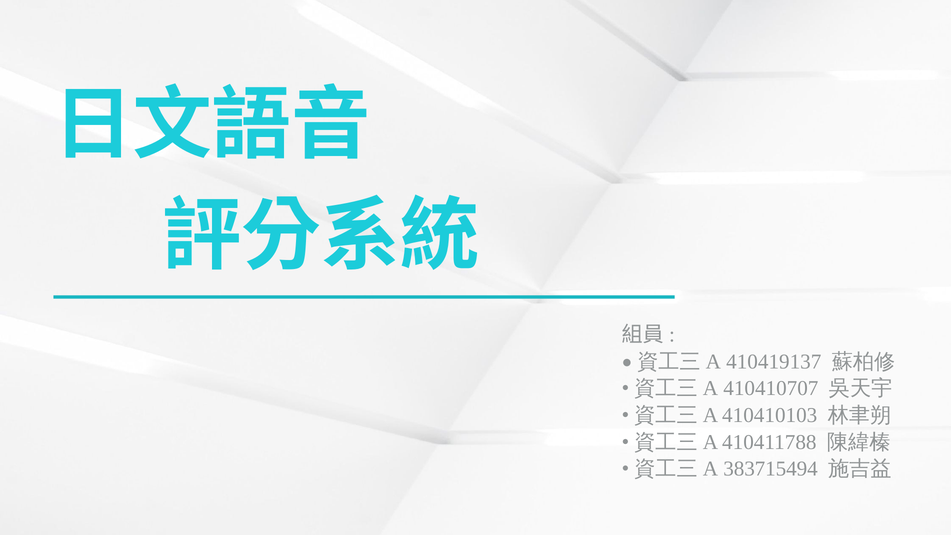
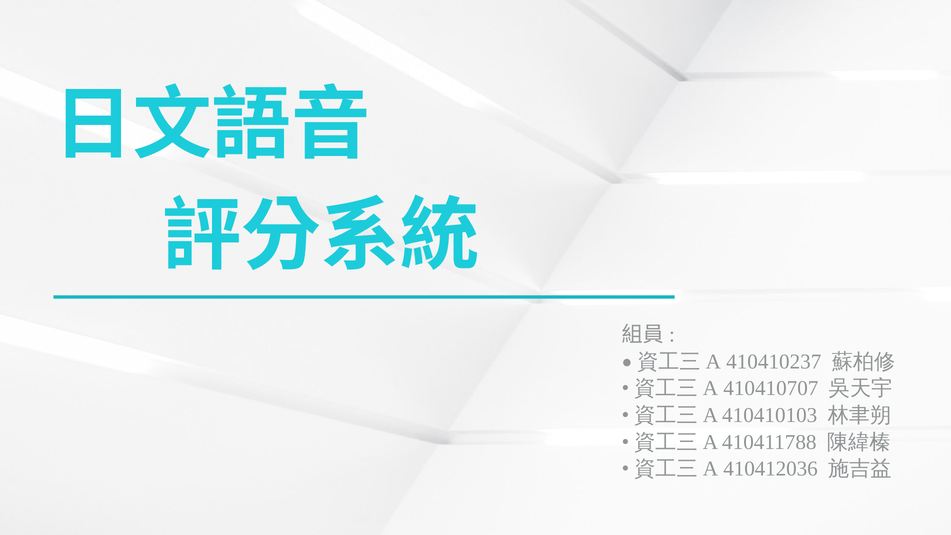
410419137: 410419137 -> 410410237
383715494: 383715494 -> 410412036
